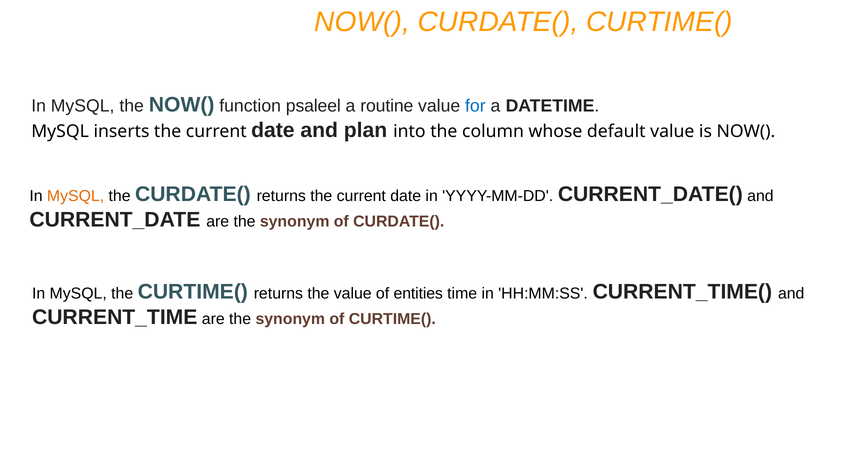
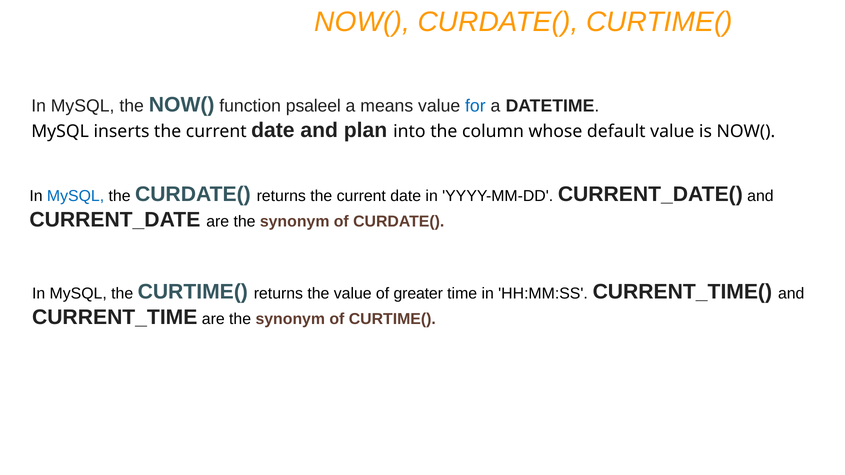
routine: routine -> means
MySQL at (76, 196) colour: orange -> blue
entities: entities -> greater
